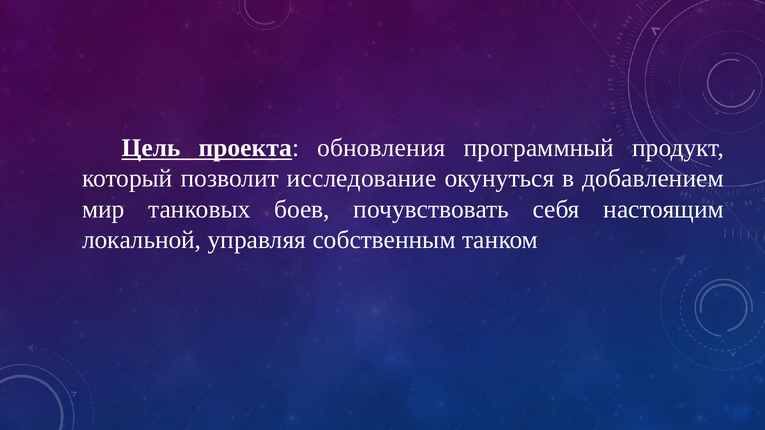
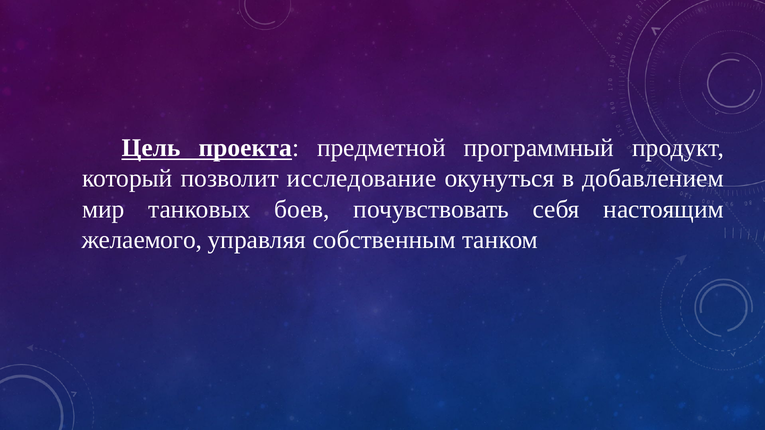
обновления: обновления -> предметной
локальной: локальной -> желаемого
